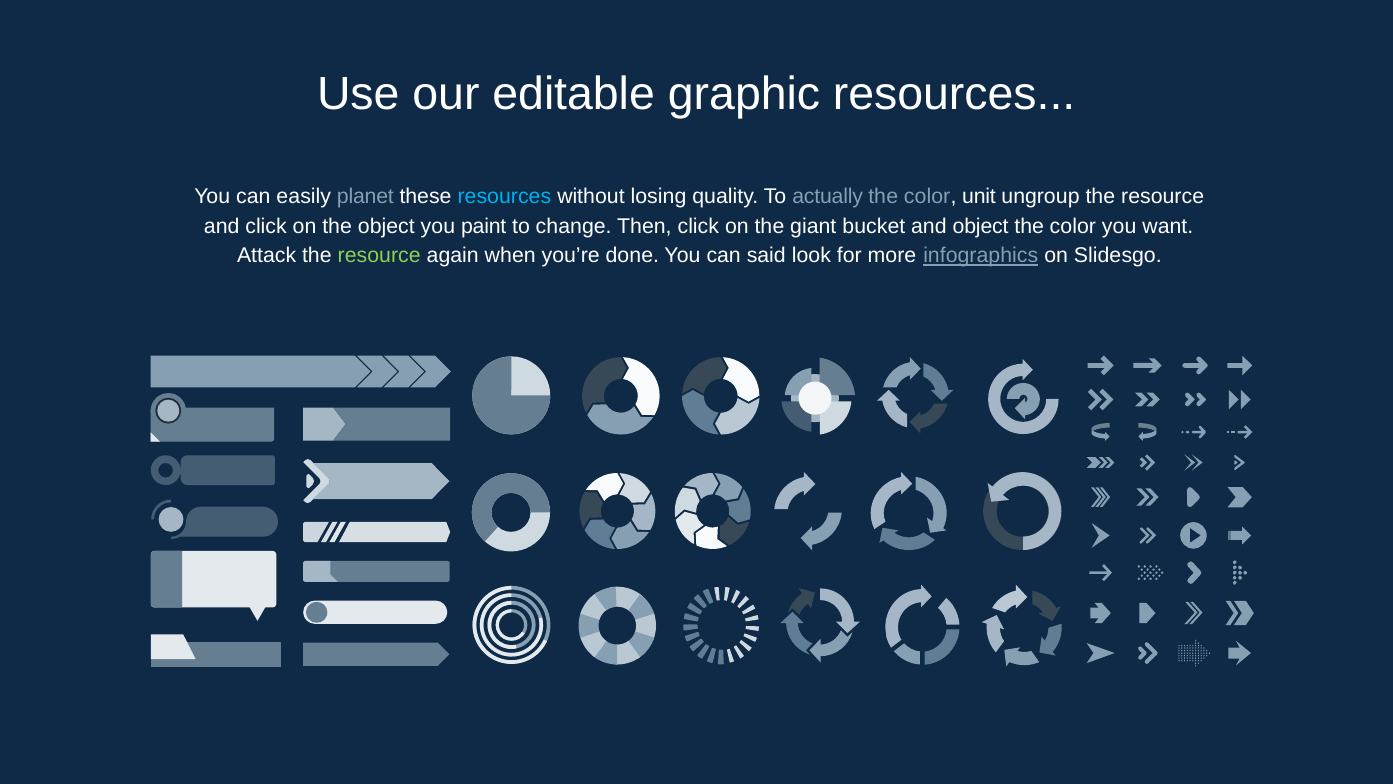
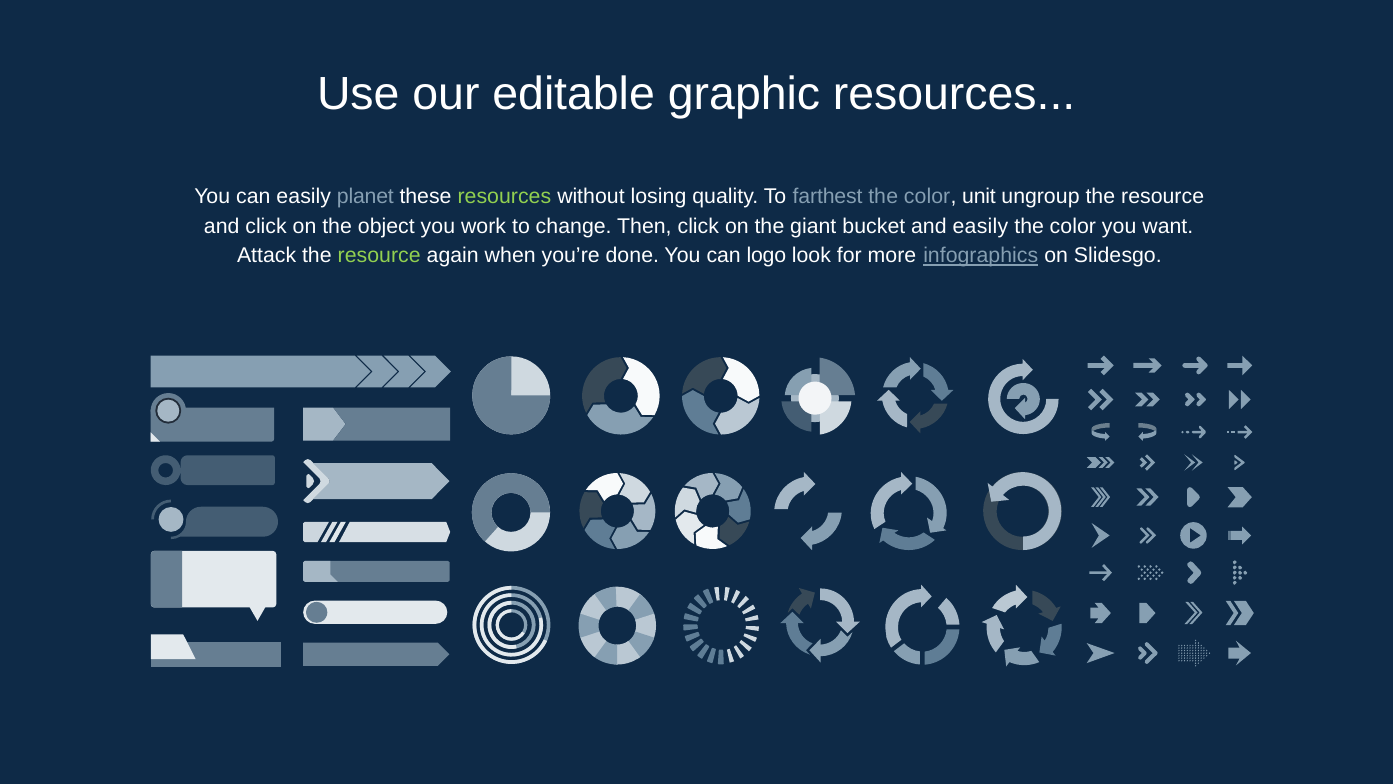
resources at (504, 197) colour: light blue -> light green
actually: actually -> farthest
paint: paint -> work
and object: object -> easily
said: said -> logo
